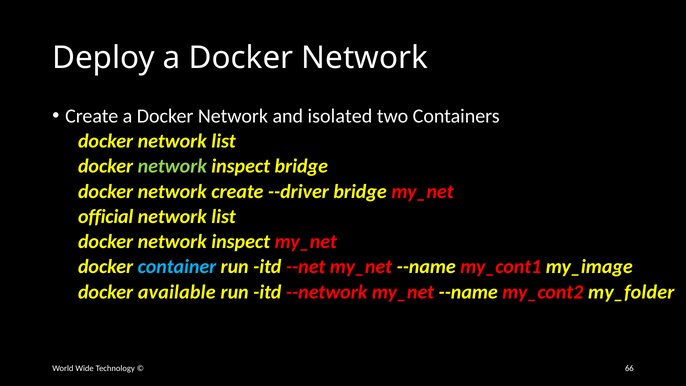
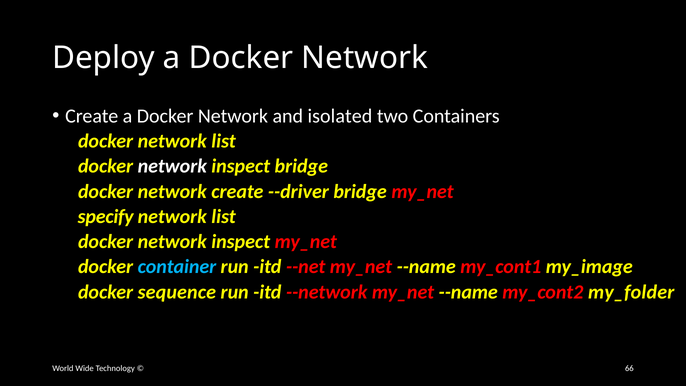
network at (172, 166) colour: light green -> white
official: official -> specify
available: available -> sequence
